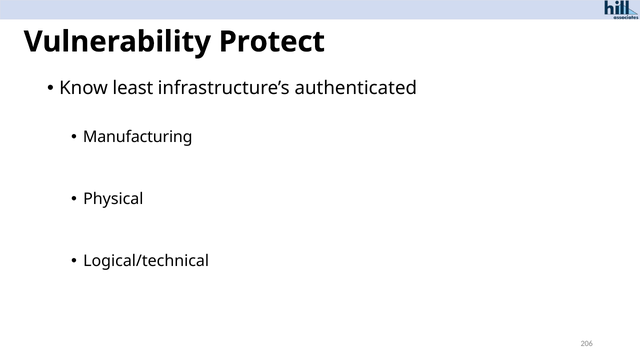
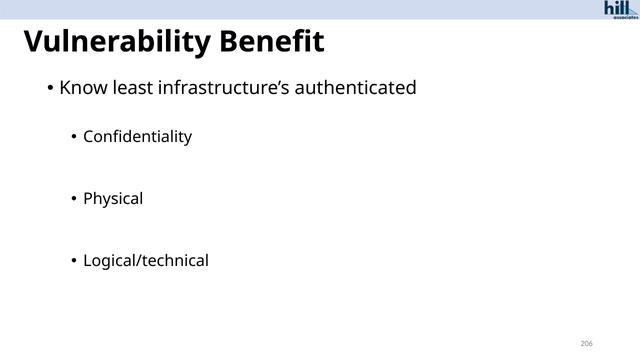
Protect: Protect -> Benefit
Manufacturing: Manufacturing -> Confidentiality
